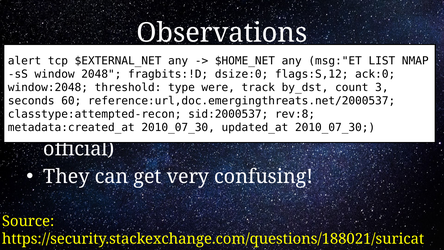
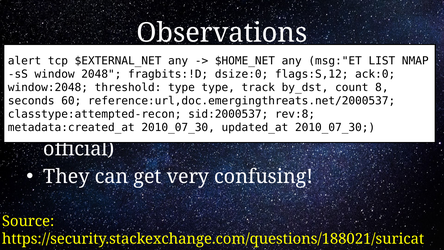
were at (218, 88): were -> type
3: 3 -> 8
